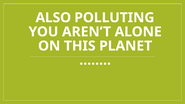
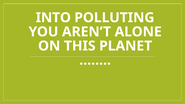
ALSO: ALSO -> INTO
